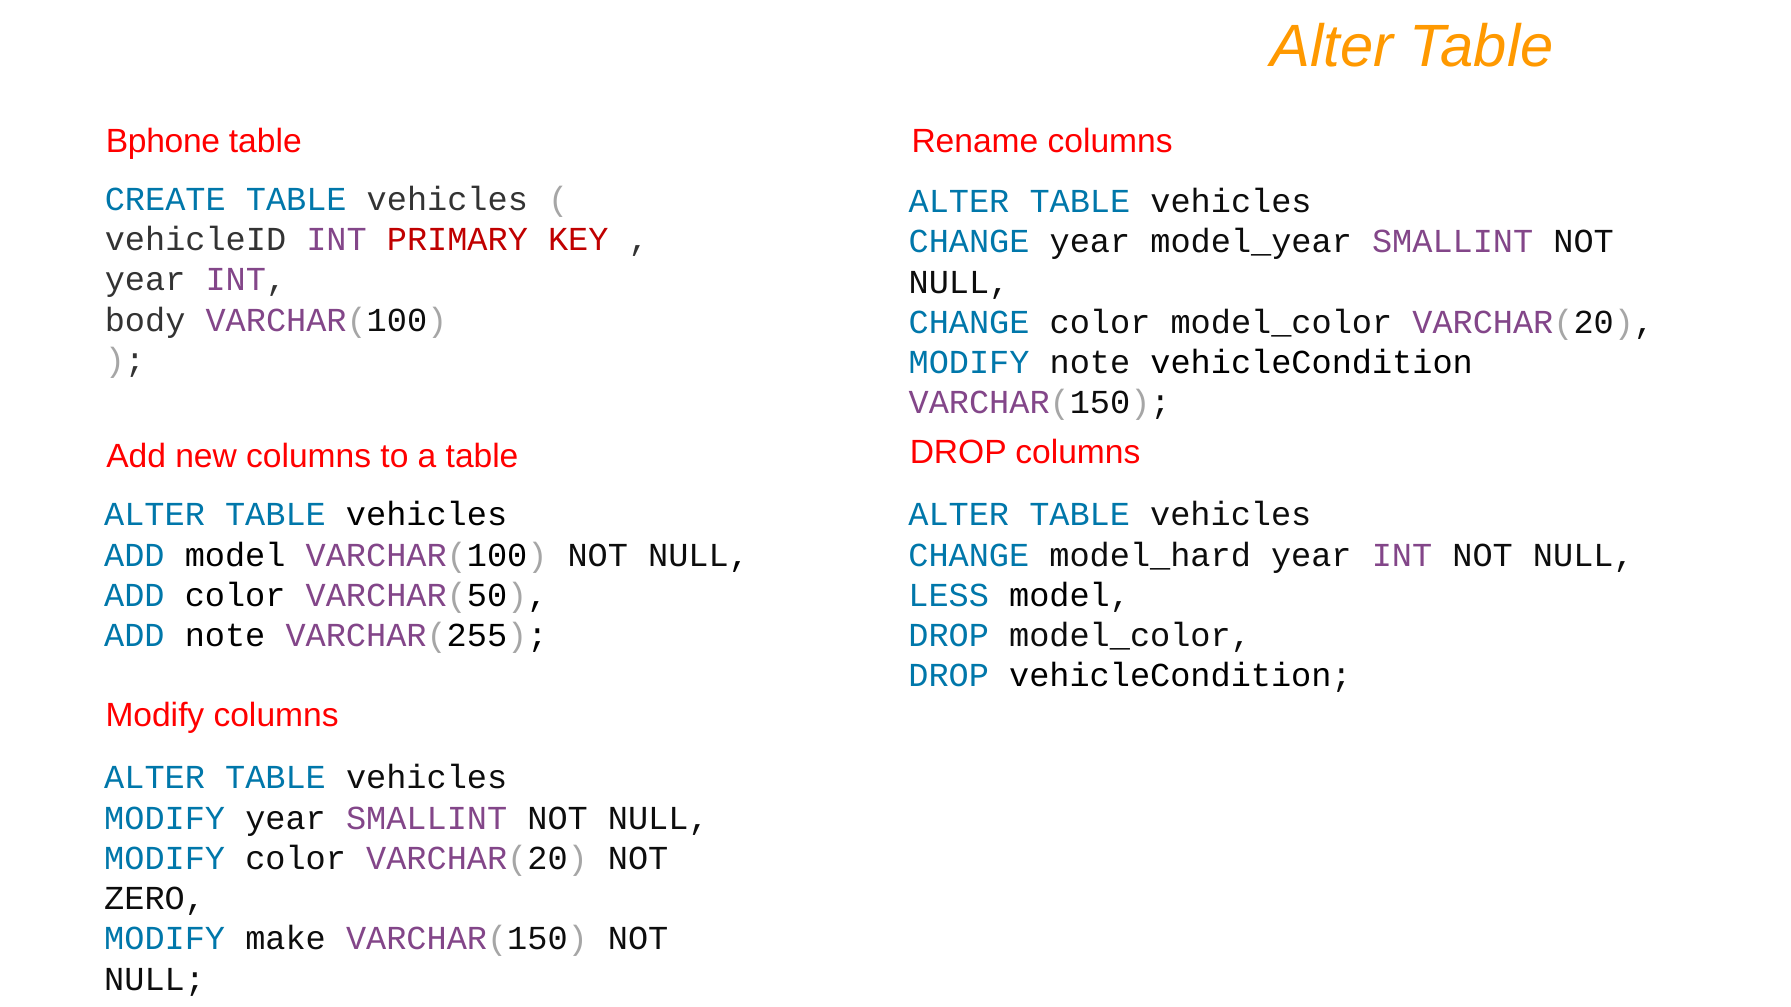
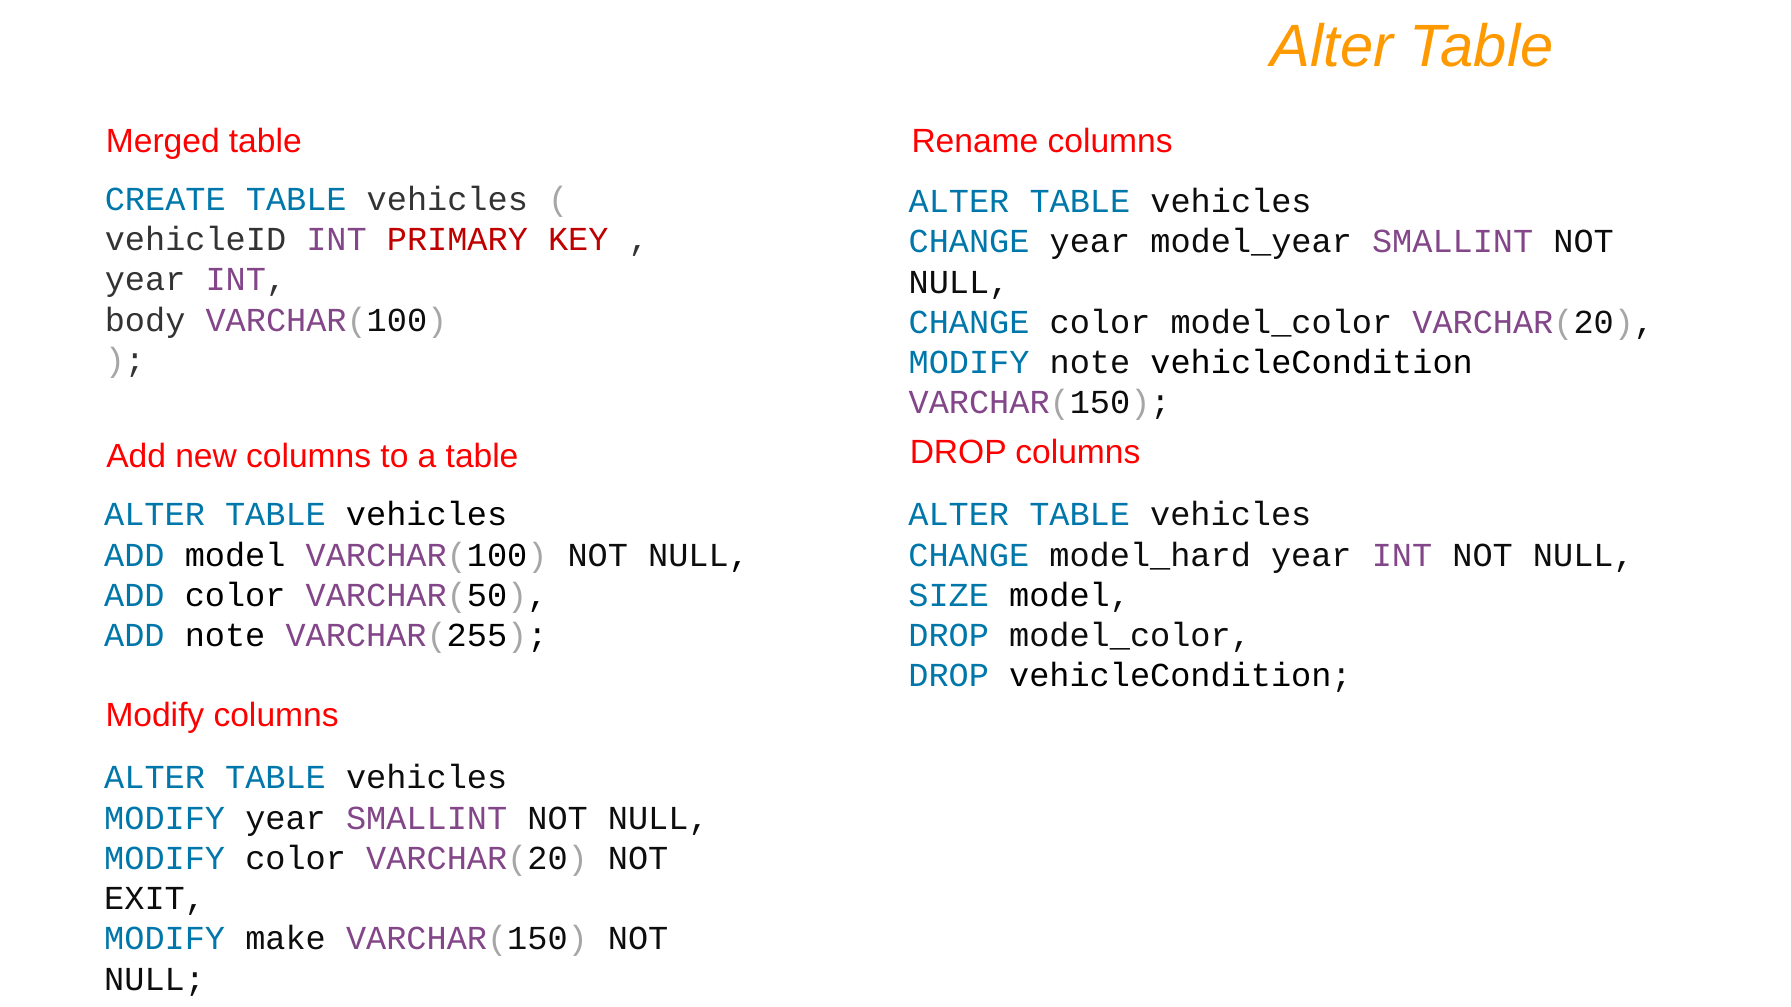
Bphone: Bphone -> Merged
LESS: LESS -> SIZE
ZERO: ZERO -> EXIT
